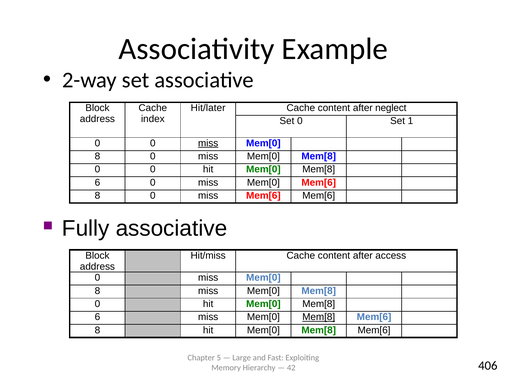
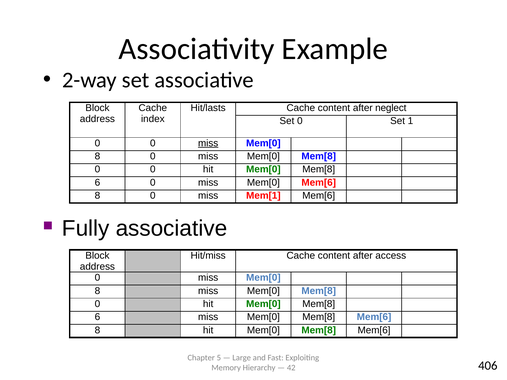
Hit/later: Hit/later -> Hit/lasts
miss Mem[6: Mem[6 -> Mem[1
Mem[8 at (319, 317) underline: present -> none
